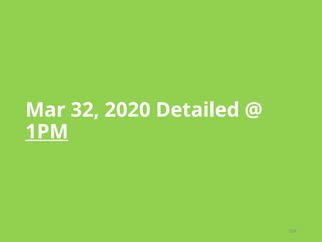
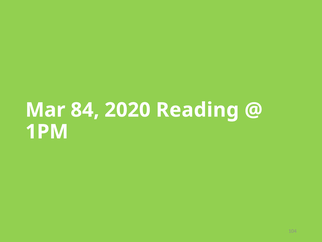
32: 32 -> 84
Detailed: Detailed -> Reading
1PM underline: present -> none
